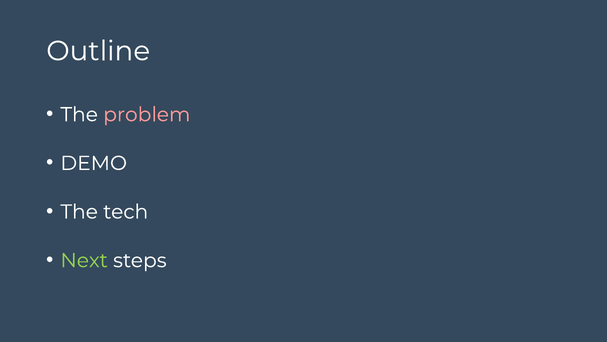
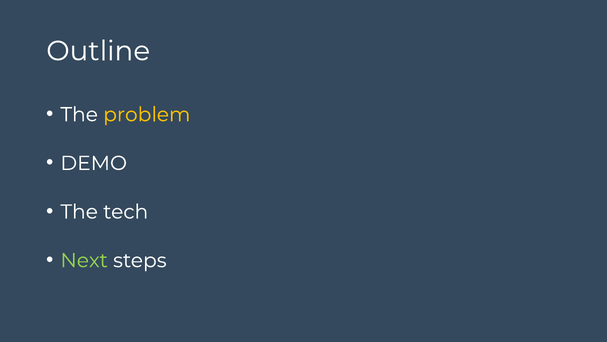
problem colour: pink -> yellow
